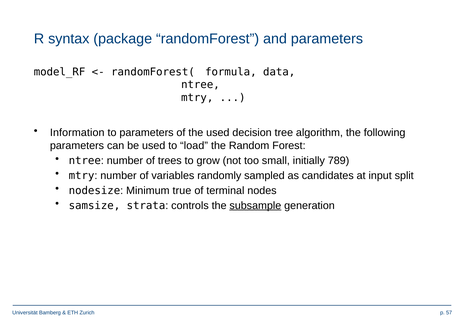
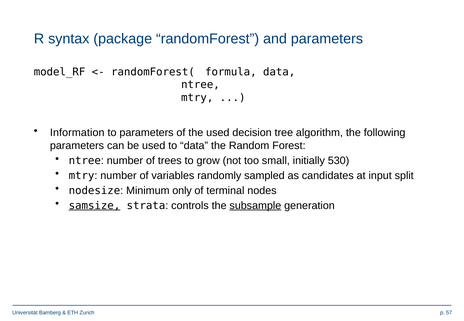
to load: load -> data
789: 789 -> 530
true: true -> only
samsize underline: none -> present
